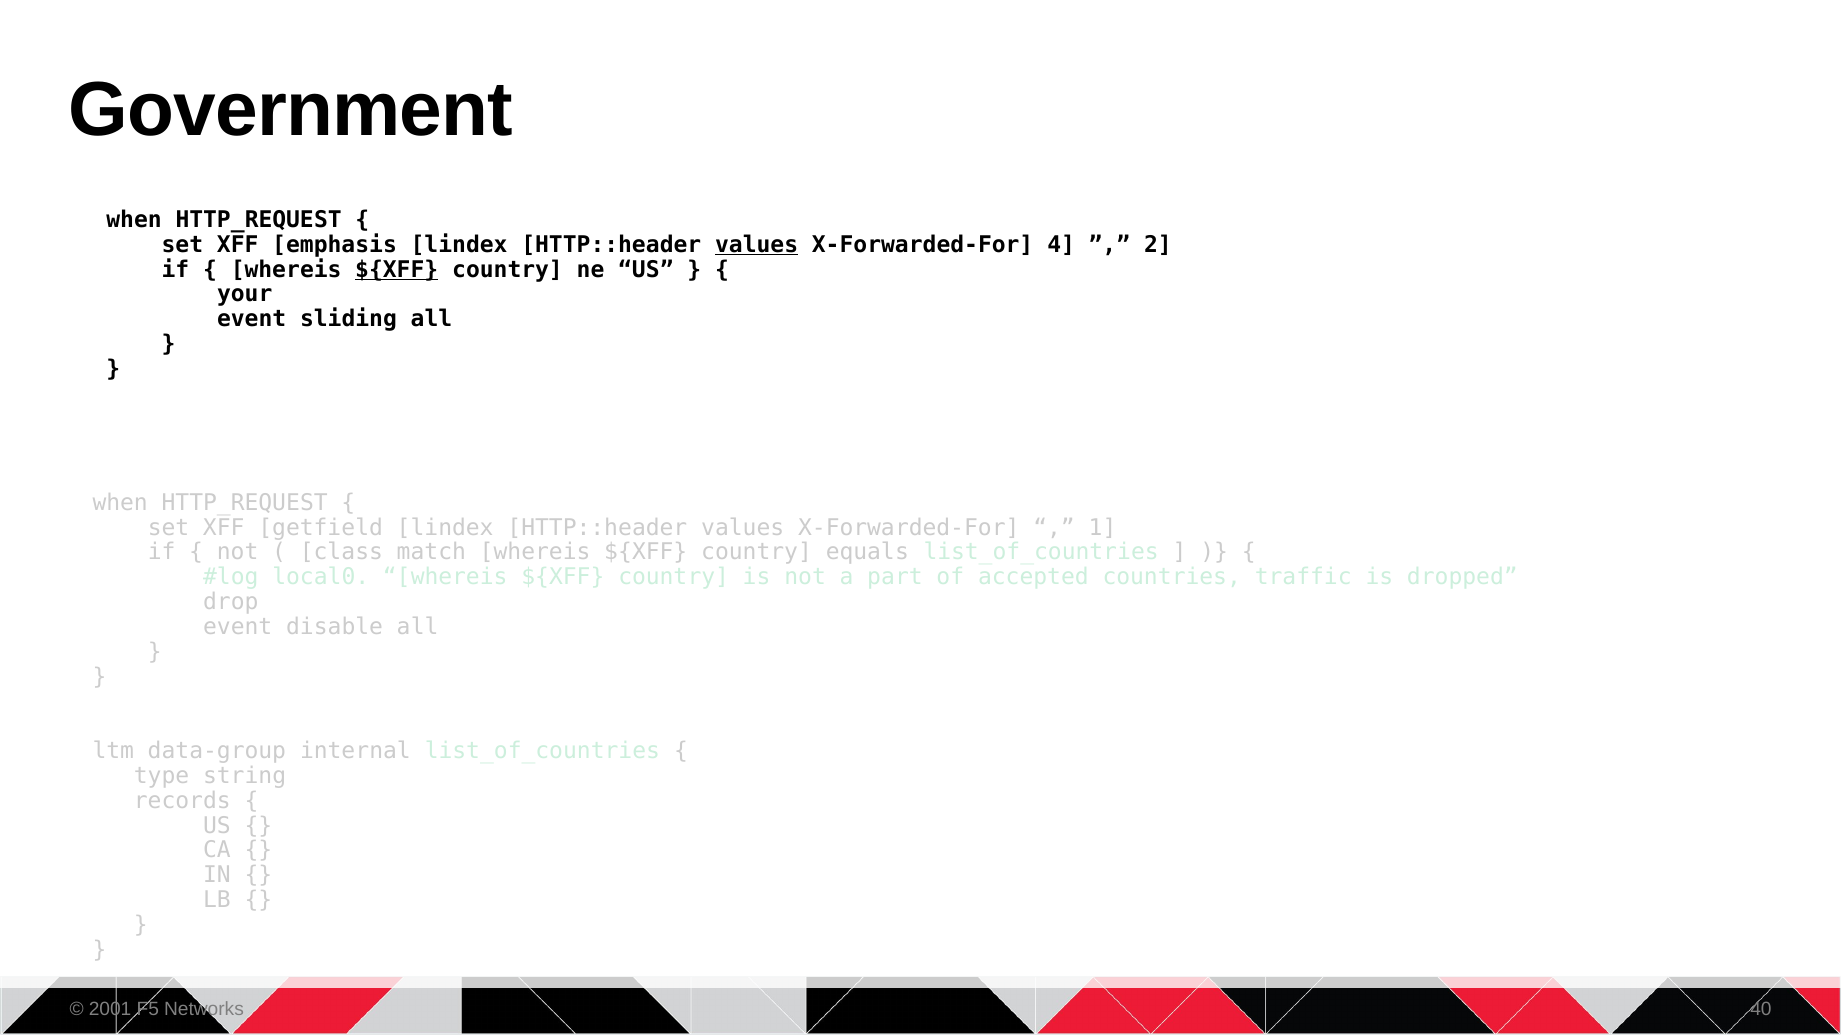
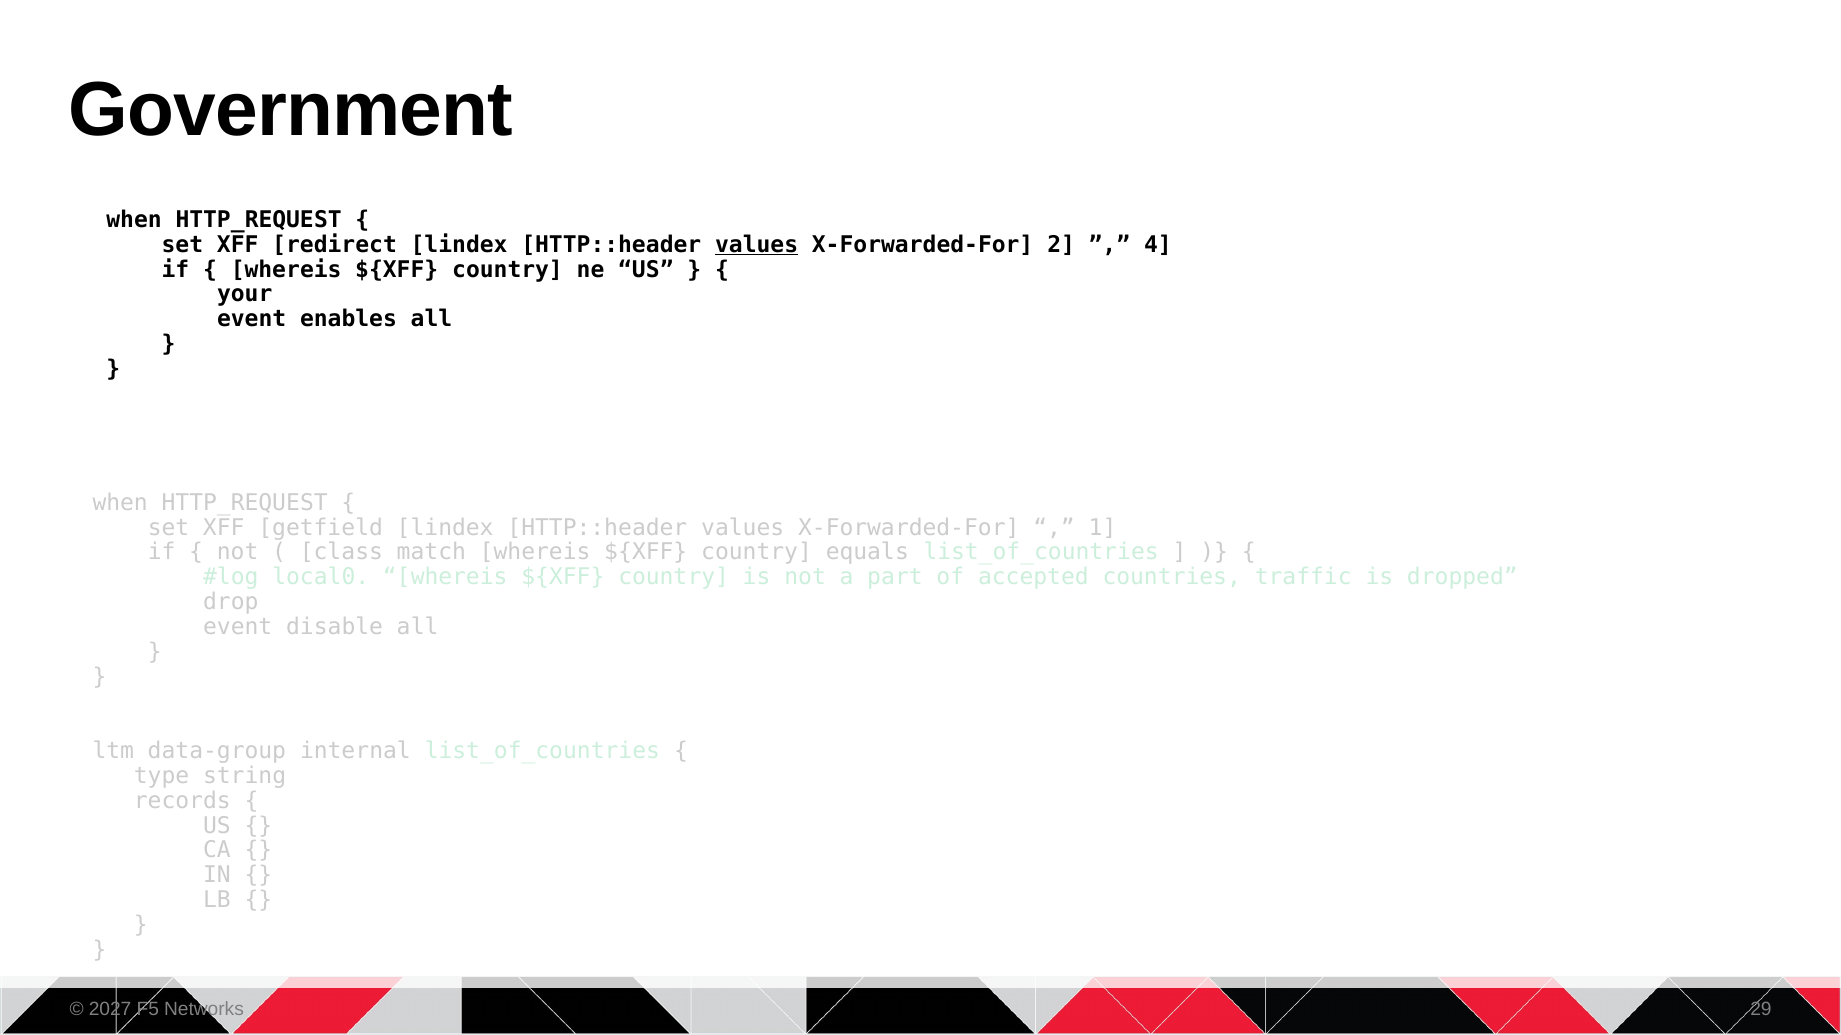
emphasis: emphasis -> redirect
4: 4 -> 2
2: 2 -> 4
${XFF at (397, 270) underline: present -> none
sliding: sliding -> enables
2001: 2001 -> 2027
40: 40 -> 29
